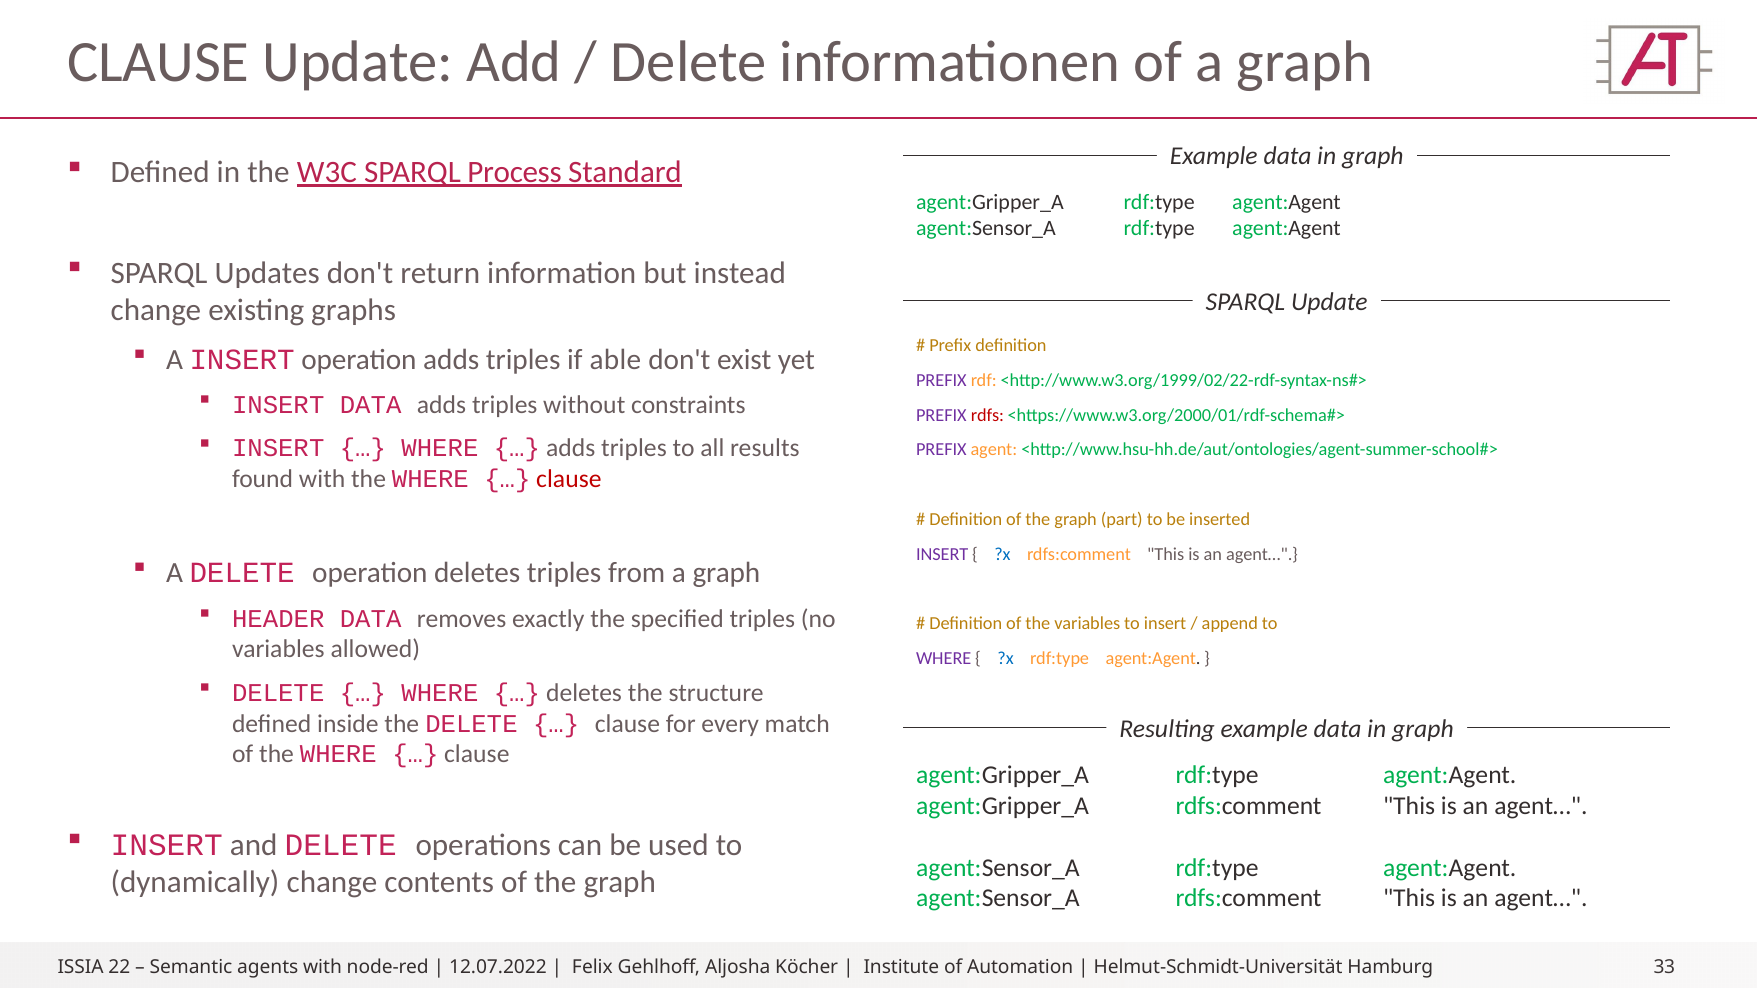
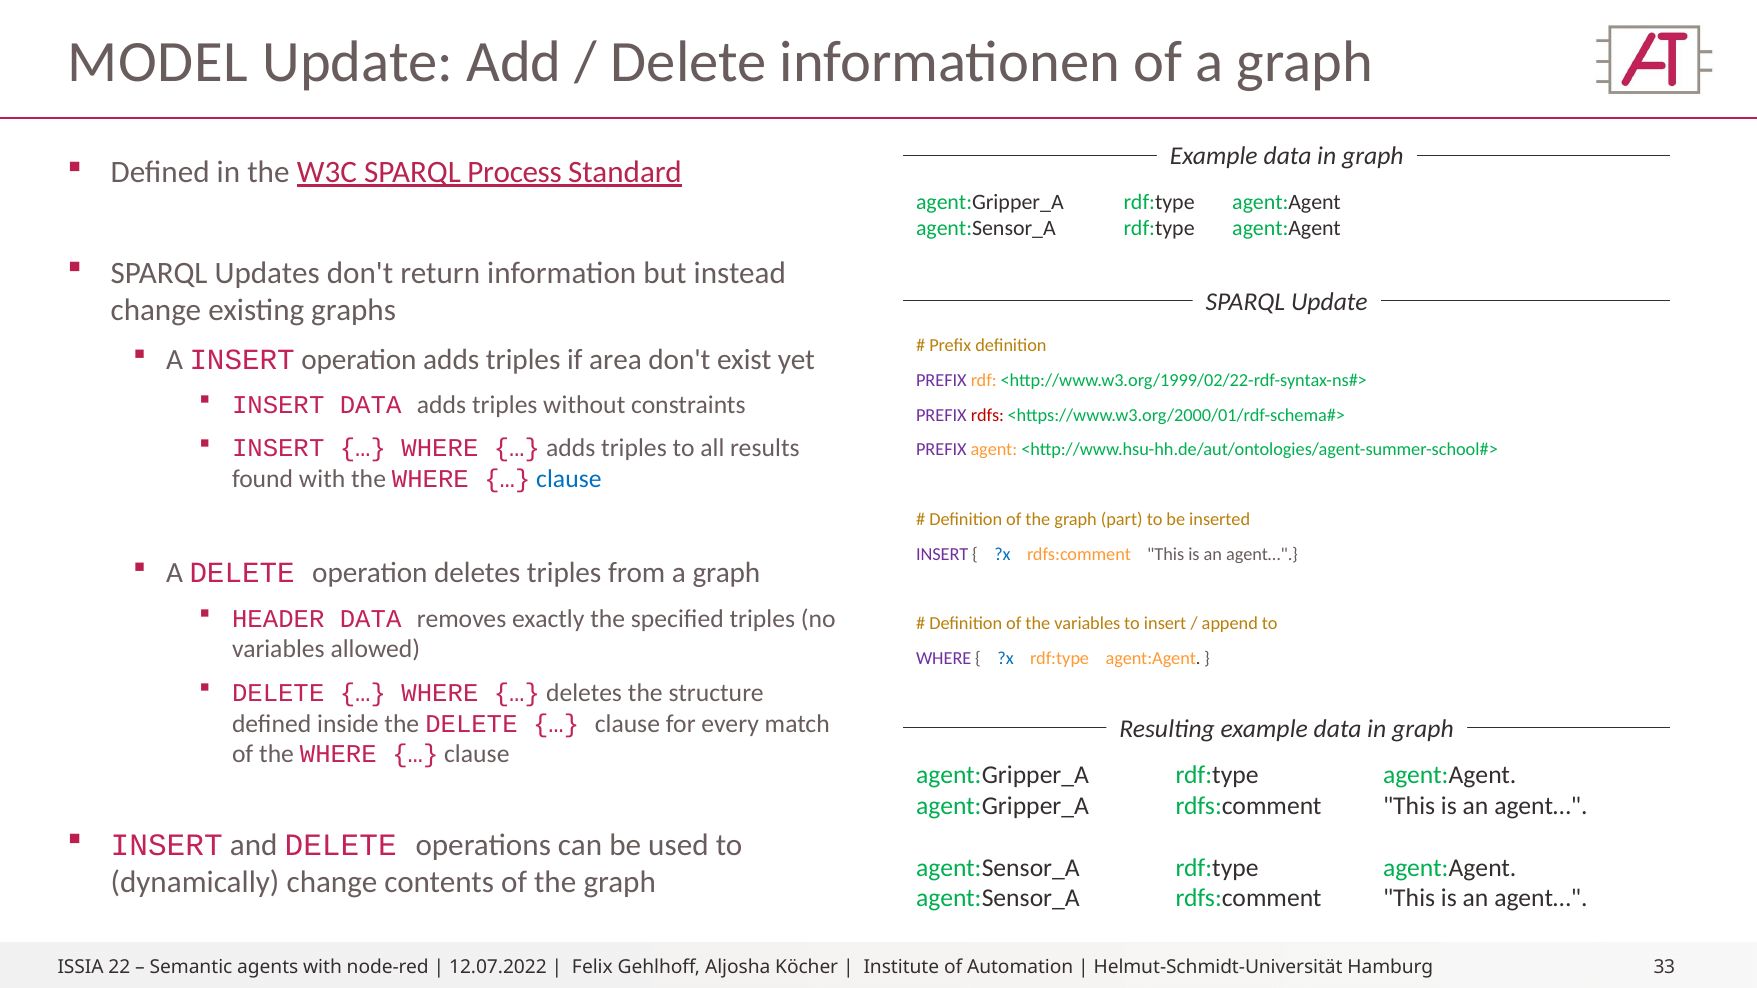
CLAUSE at (158, 62): CLAUSE -> MODEL
able: able -> area
clause at (569, 479) colour: red -> blue
